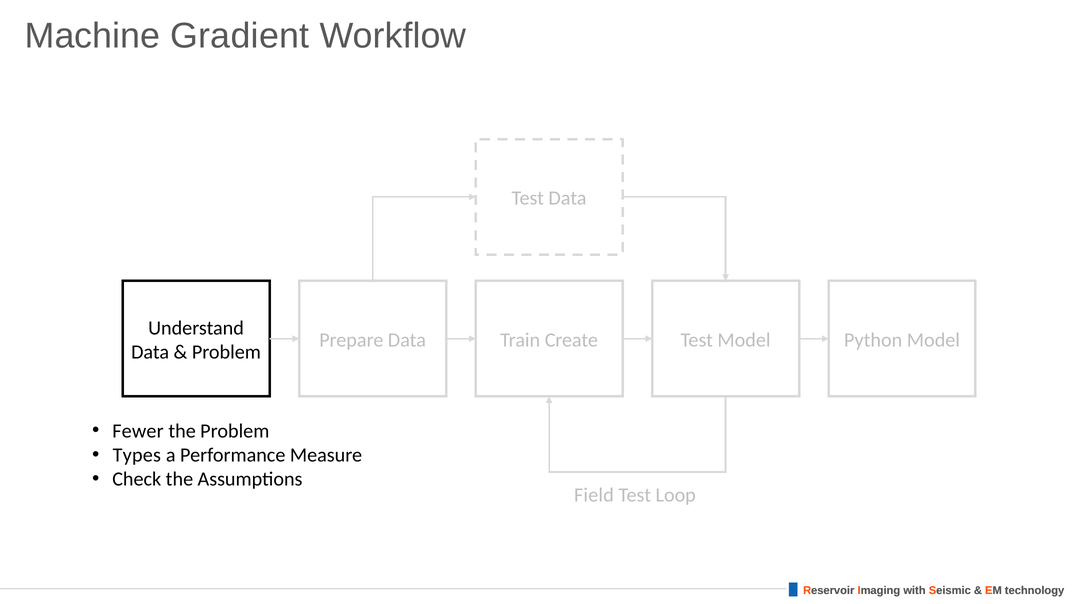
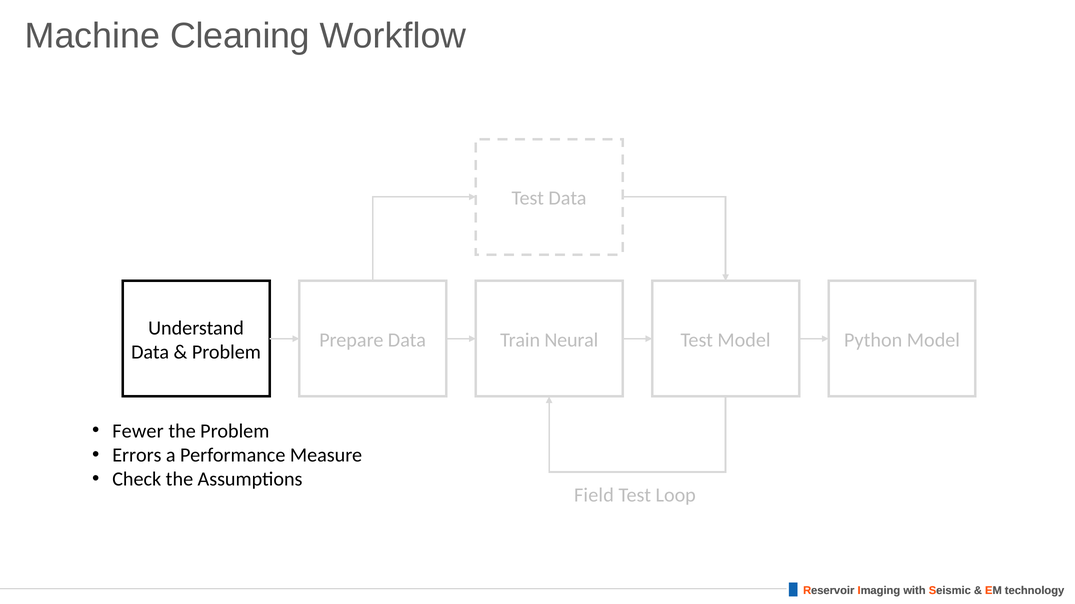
Gradient: Gradient -> Cleaning
Create: Create -> Neural
Types: Types -> Errors
